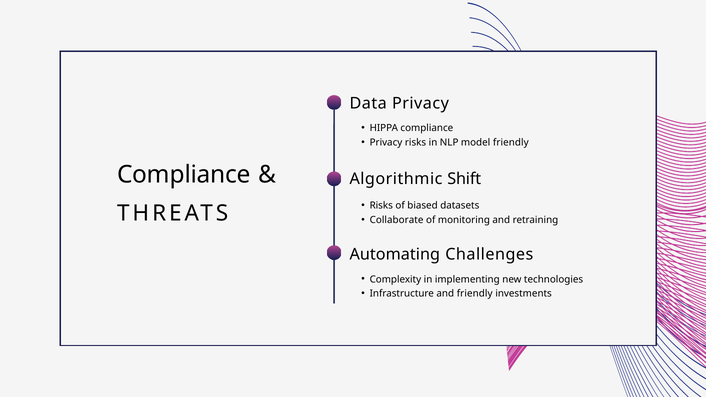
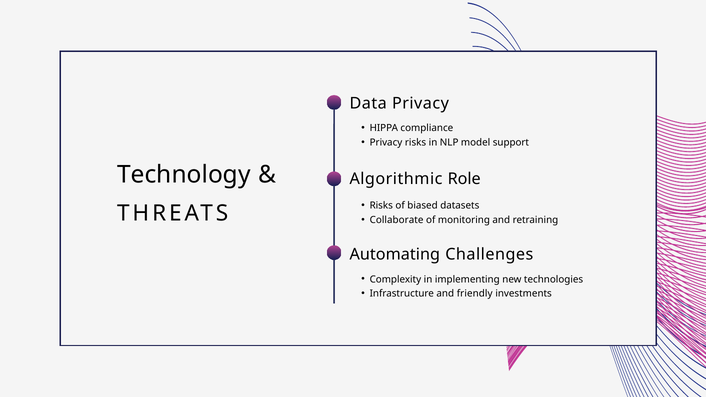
model friendly: friendly -> support
Compliance at (184, 175): Compliance -> Technology
Shift: Shift -> Role
